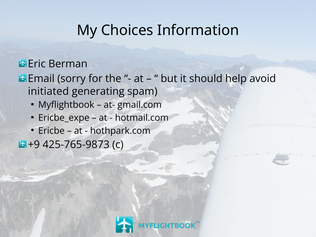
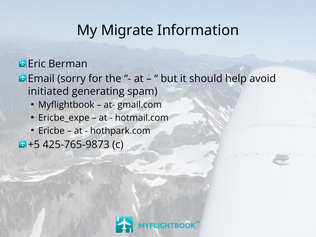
Choices: Choices -> Migrate
+9: +9 -> +5
